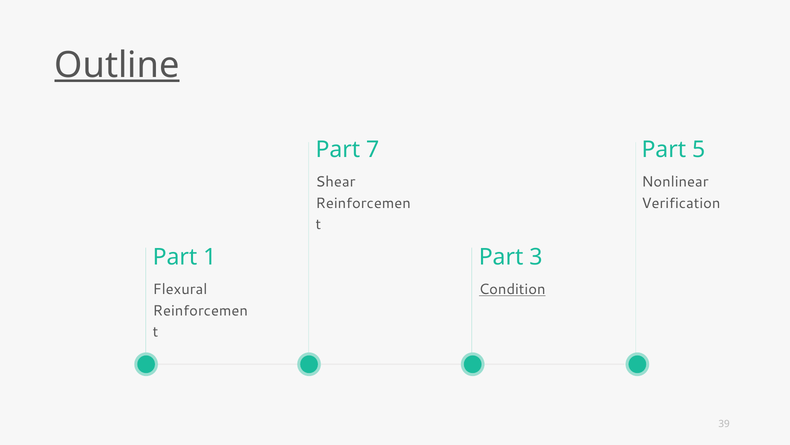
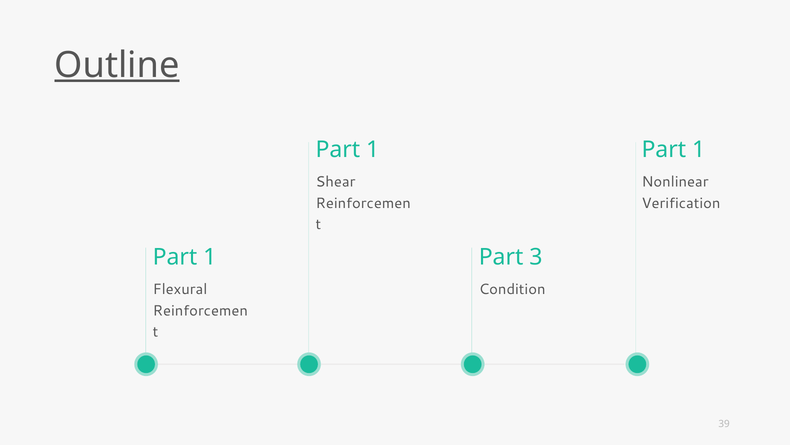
7 at (373, 150): 7 -> 1
5 at (699, 150): 5 -> 1
Condition underline: present -> none
